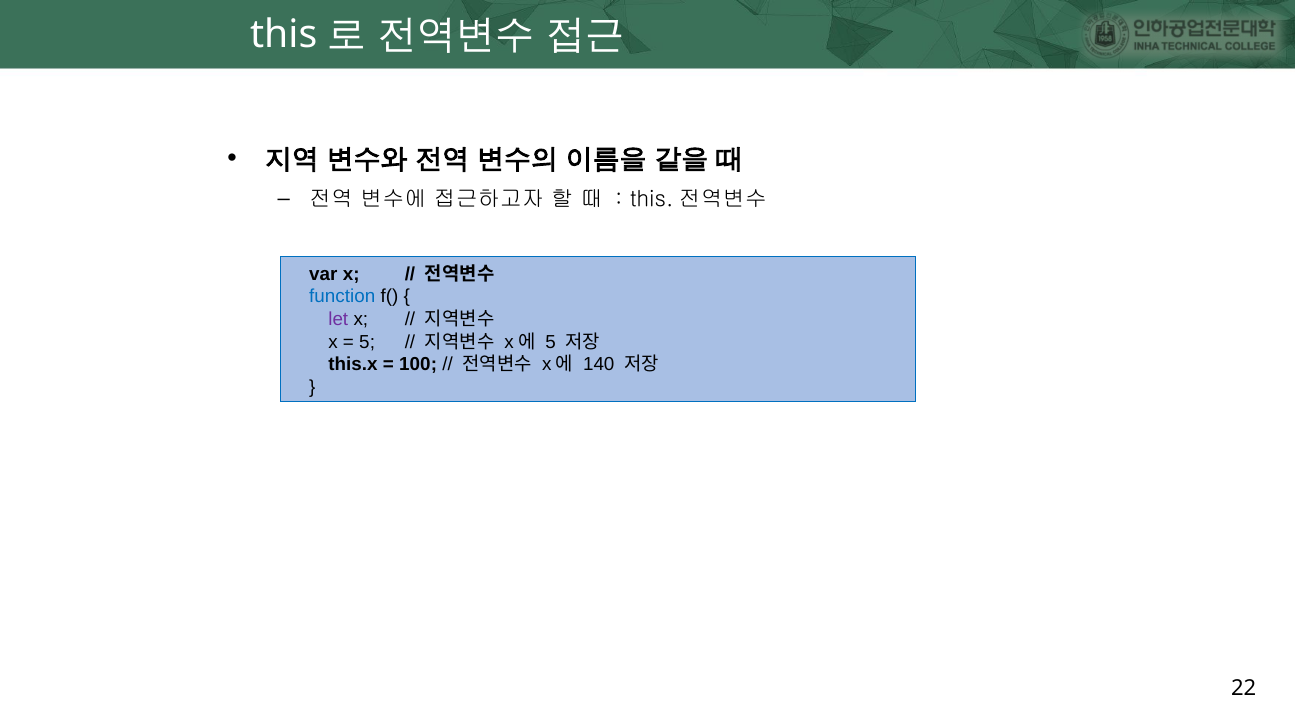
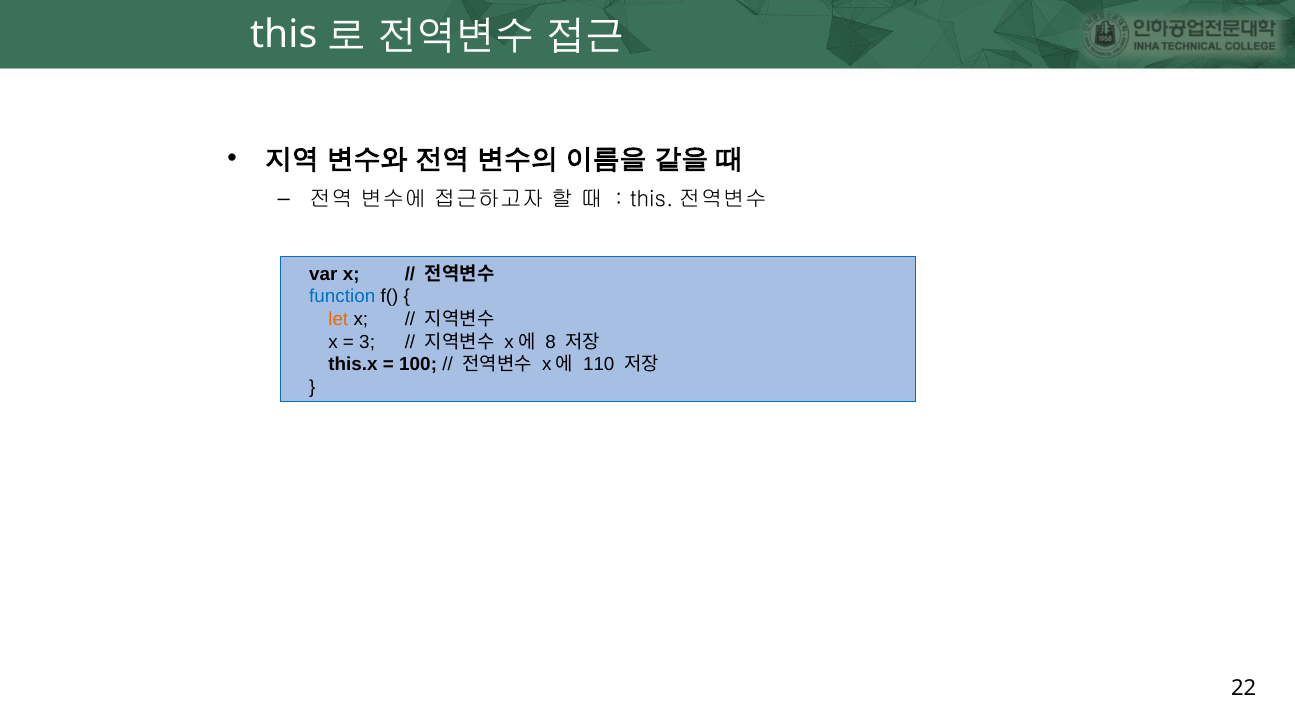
let colour: purple -> orange
5 at (367, 342): 5 -> 3
5 at (551, 342): 5 -> 8
140: 140 -> 110
